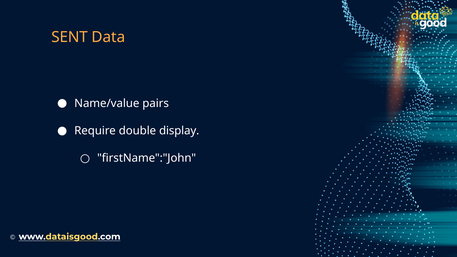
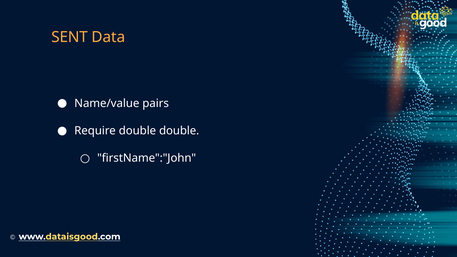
double display: display -> double
